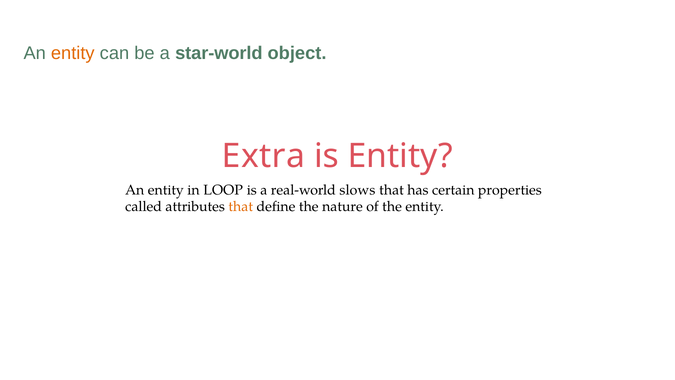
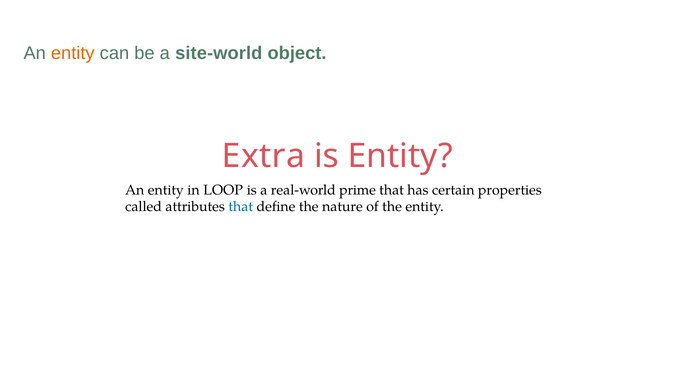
star-world: star-world -> site-world
slows: slows -> prime
that at (241, 207) colour: orange -> blue
